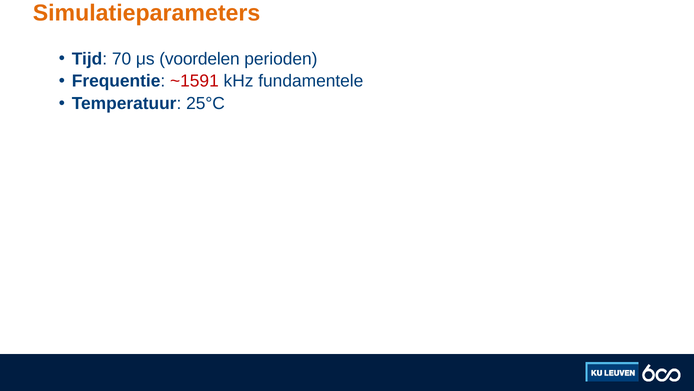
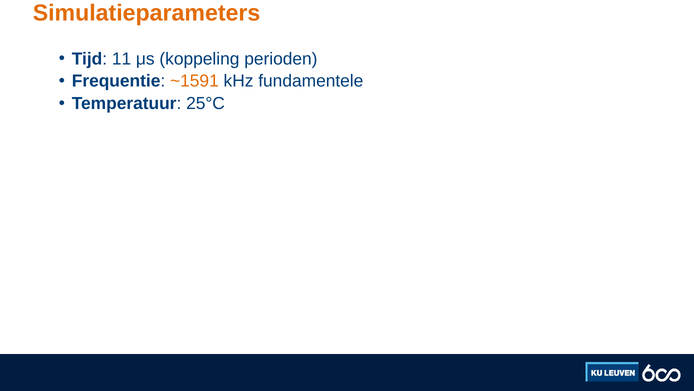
70: 70 -> 11
voordelen: voordelen -> koppeling
~1591 colour: red -> orange
